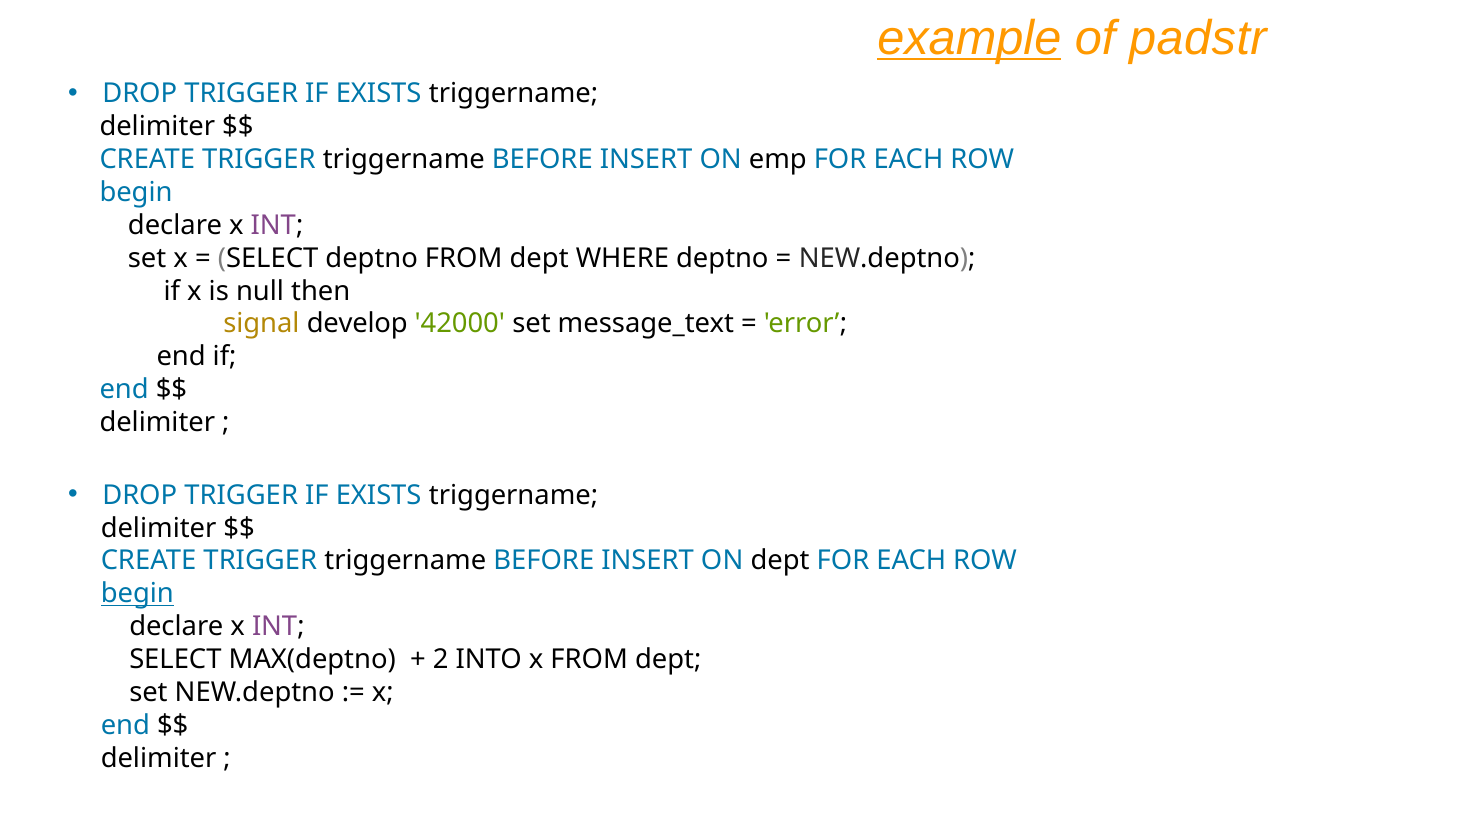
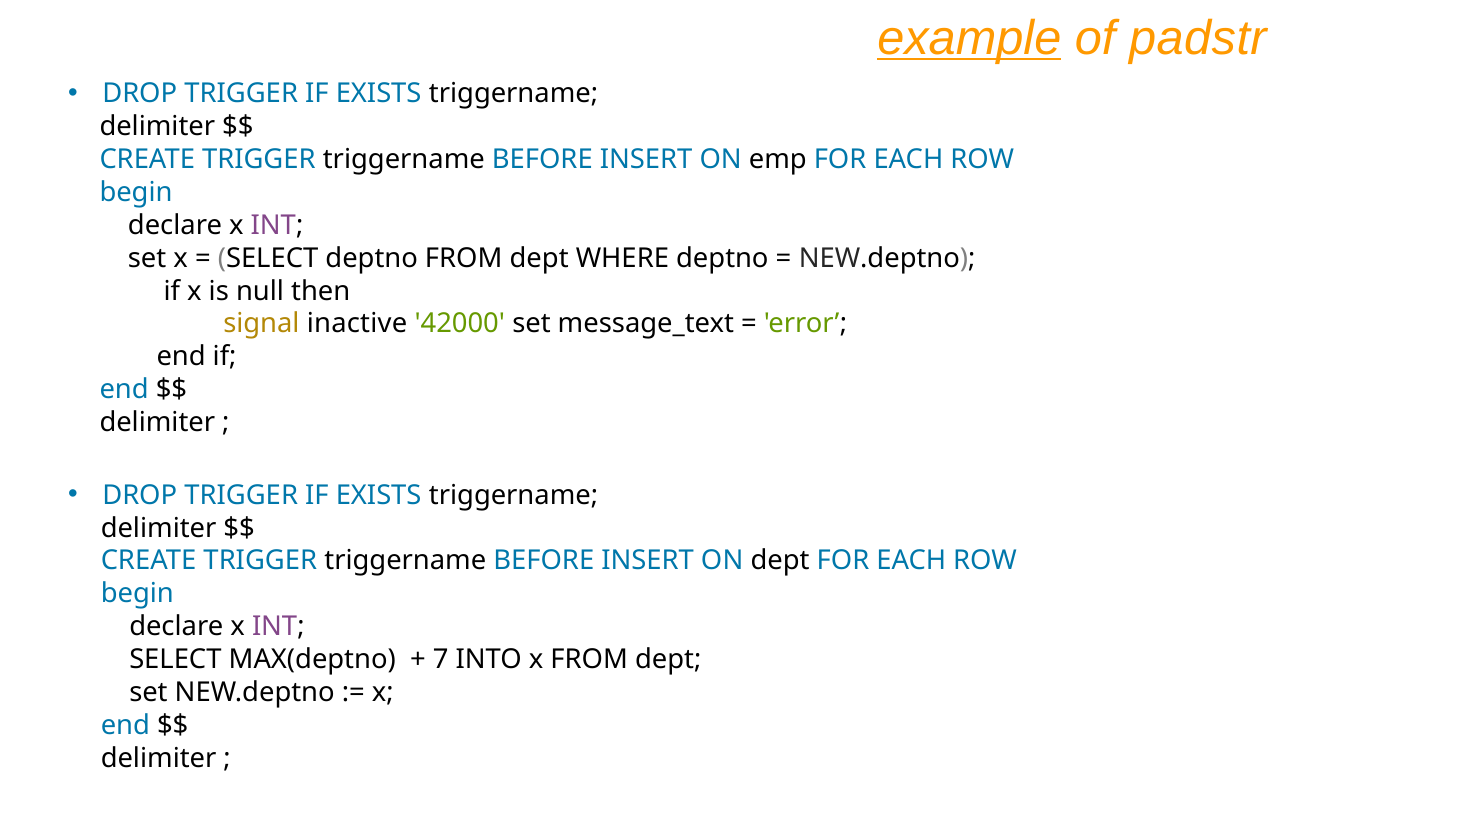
develop: develop -> inactive
begin at (137, 594) underline: present -> none
2: 2 -> 7
